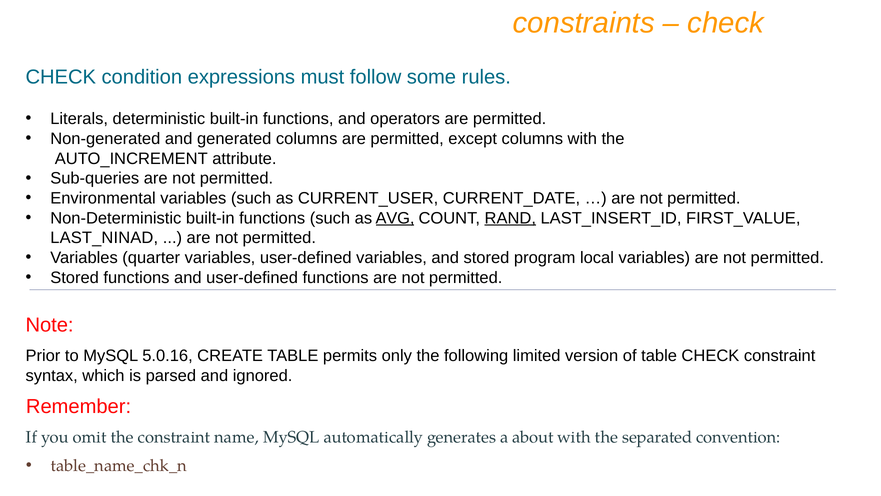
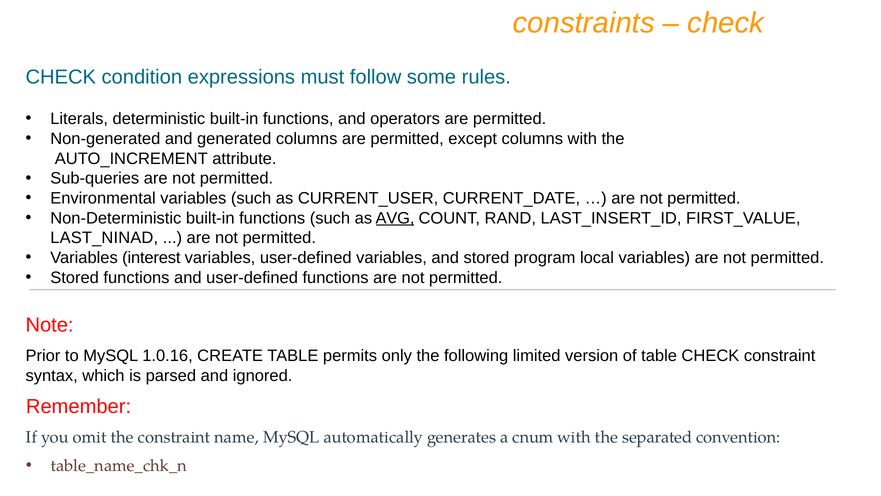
RAND underline: present -> none
quarter: quarter -> interest
5.0.16: 5.0.16 -> 1.0.16
about: about -> cnum
